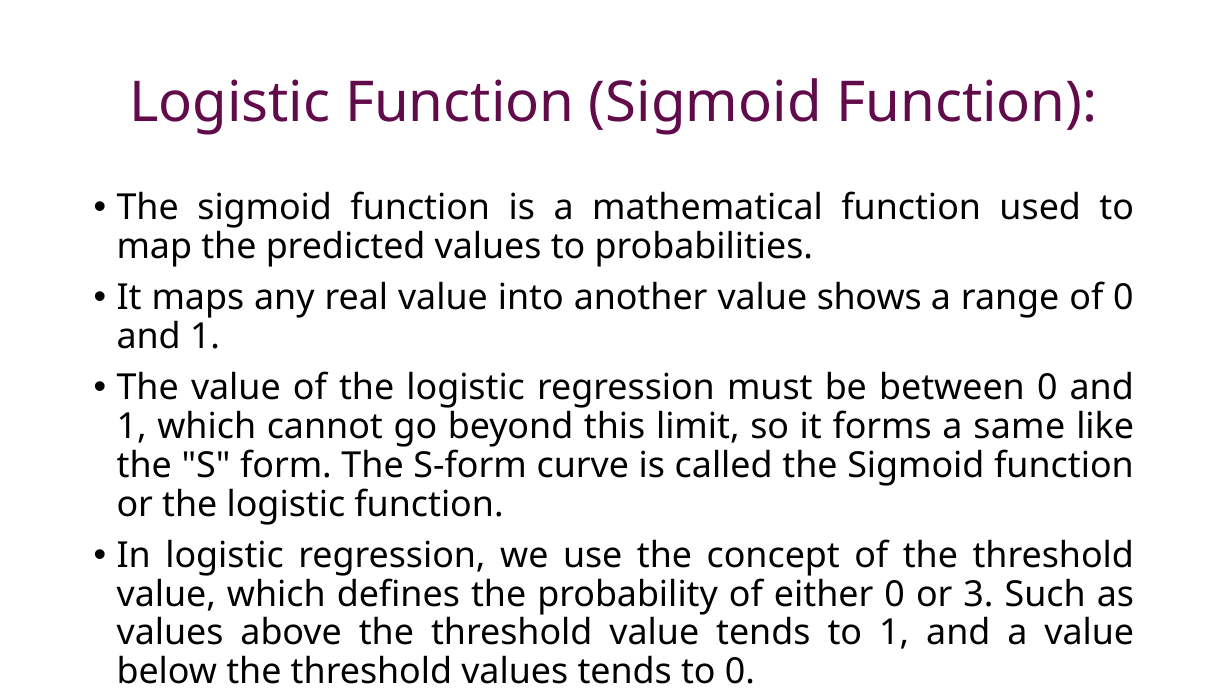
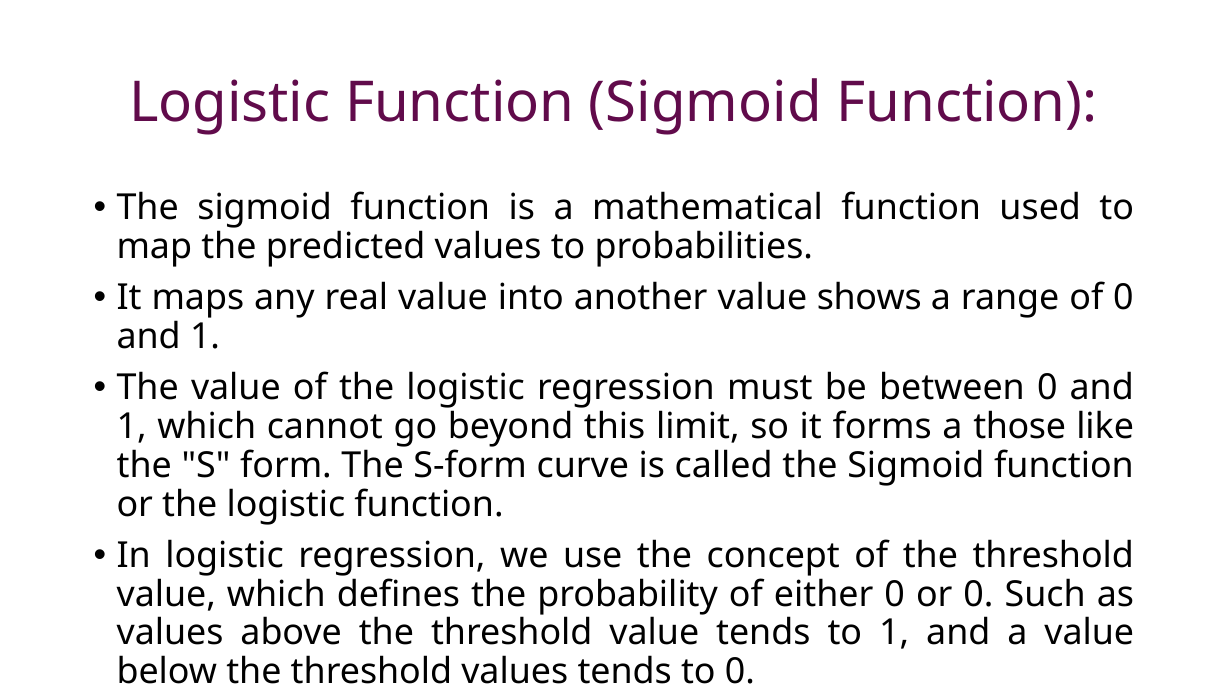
same: same -> those
or 3: 3 -> 0
